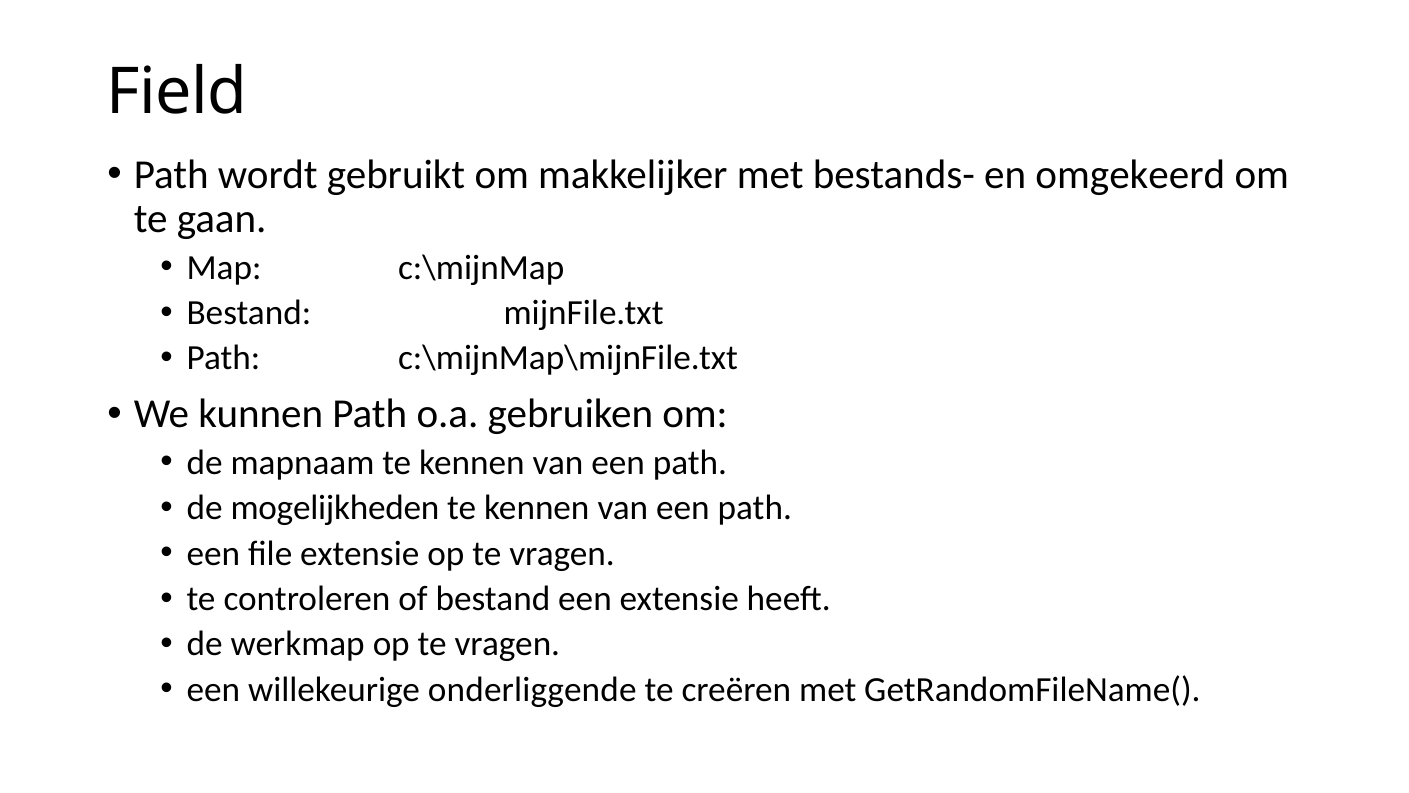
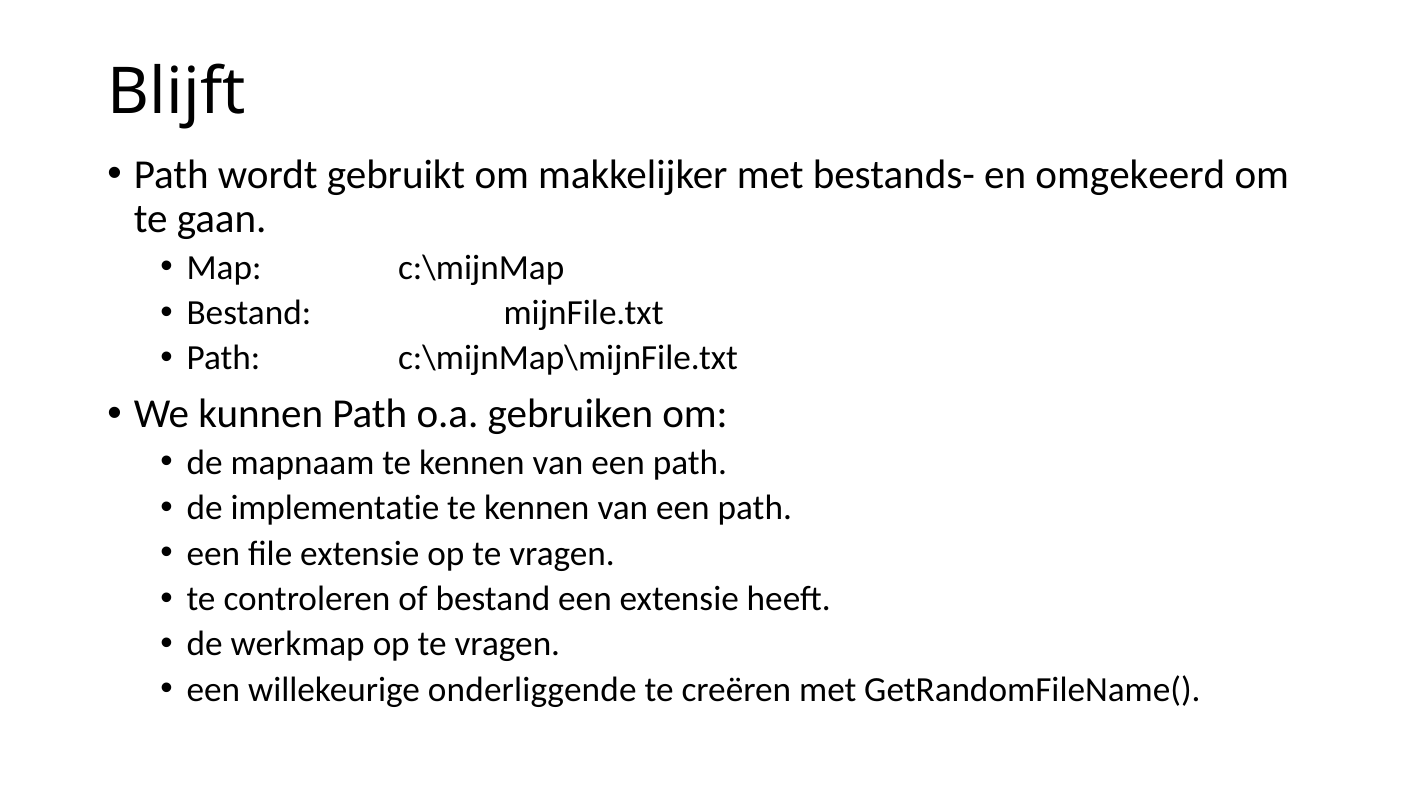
Field: Field -> Blijft
mogelijkheden: mogelijkheden -> implementatie
